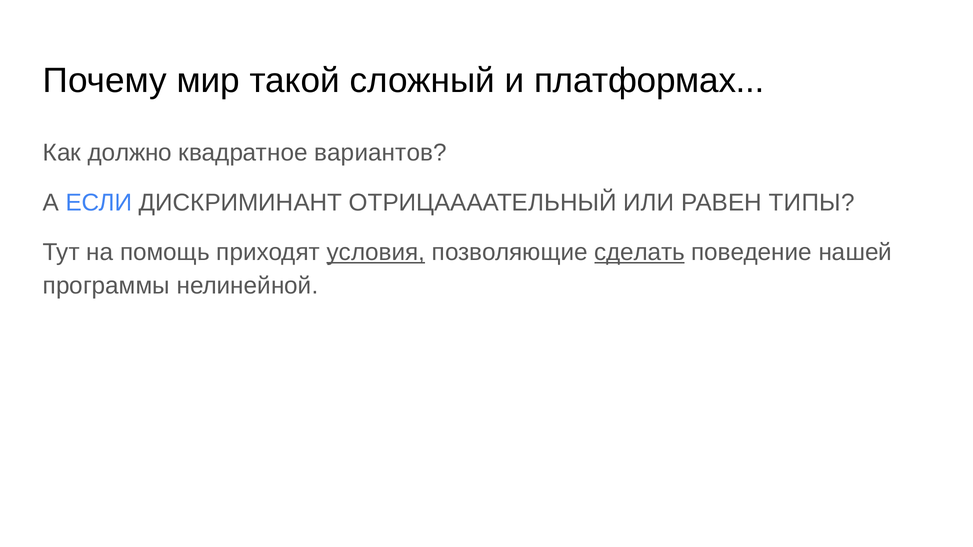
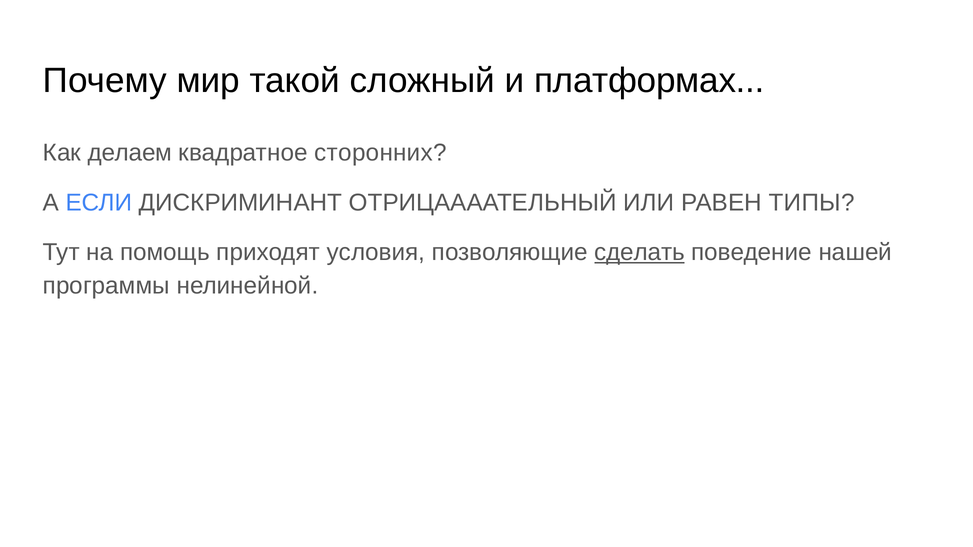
должно: должно -> делаем
вариантов: вариантов -> сторонних
условия underline: present -> none
